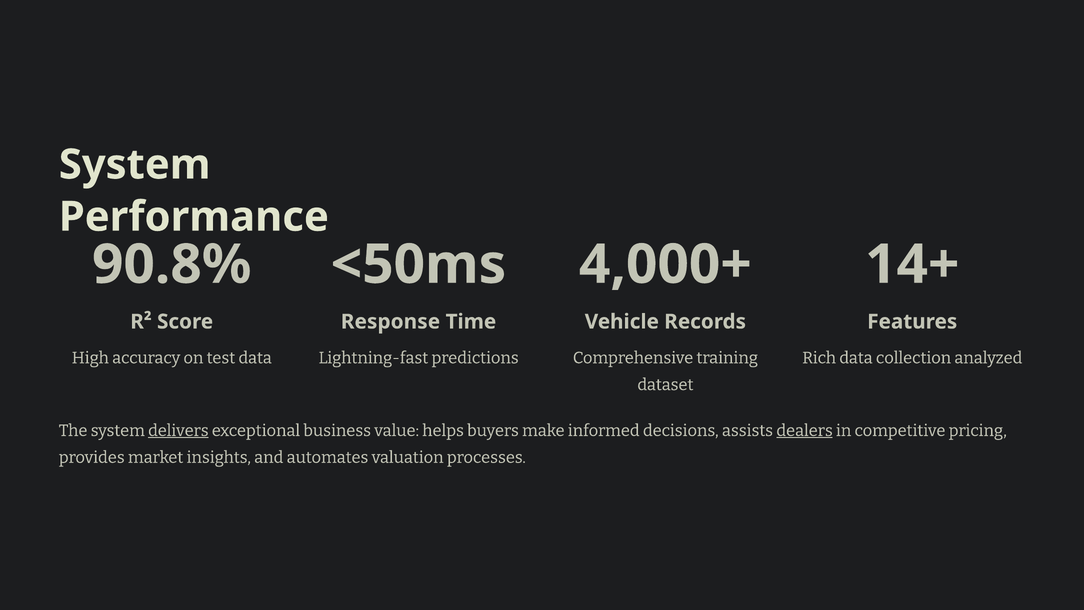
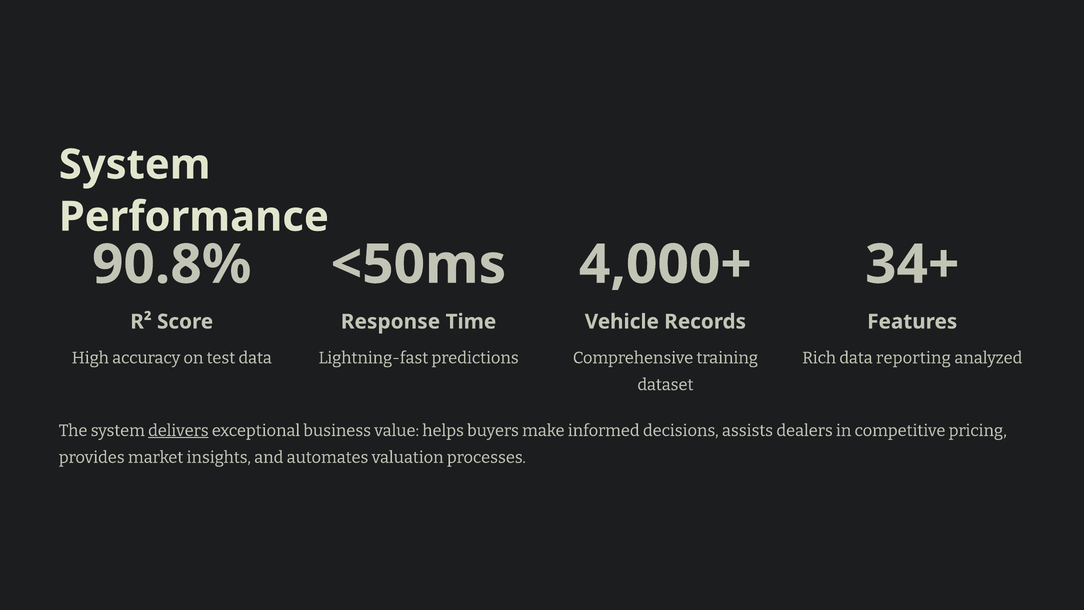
14+: 14+ -> 34+
collection: collection -> reporting
dealers underline: present -> none
